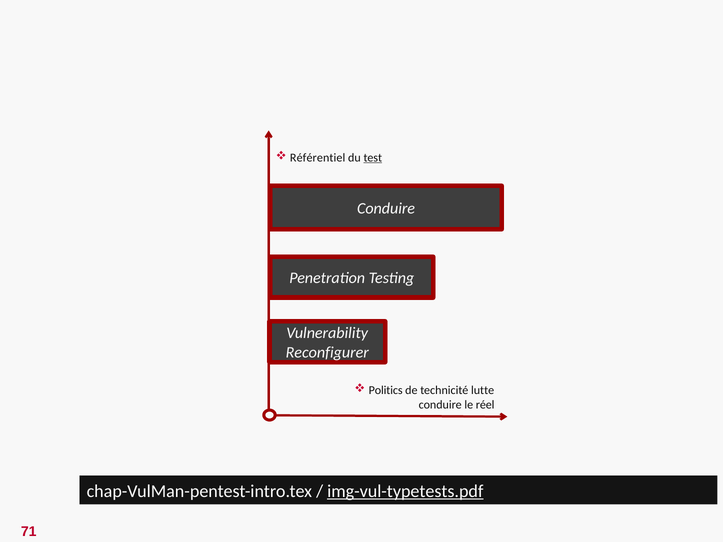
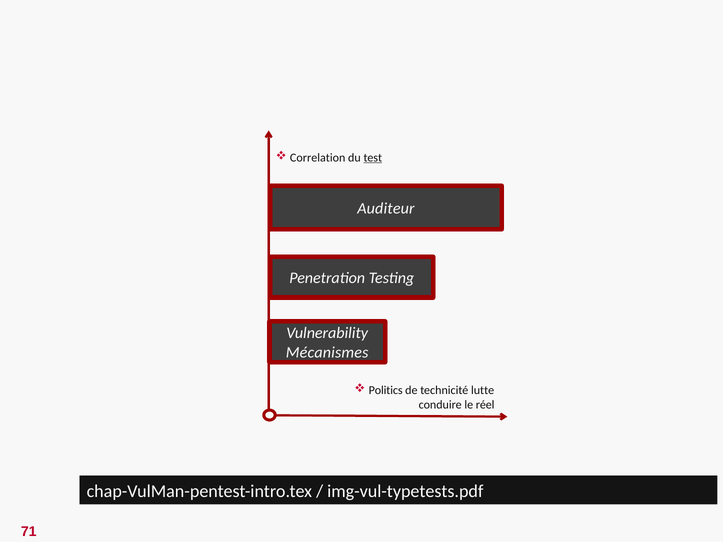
Référentiel: Référentiel -> Correlation
Conduire at (386, 209): Conduire -> Auditeur
Reconfigurer: Reconfigurer -> Mécanismes
img-vul-typetests.pdf underline: present -> none
